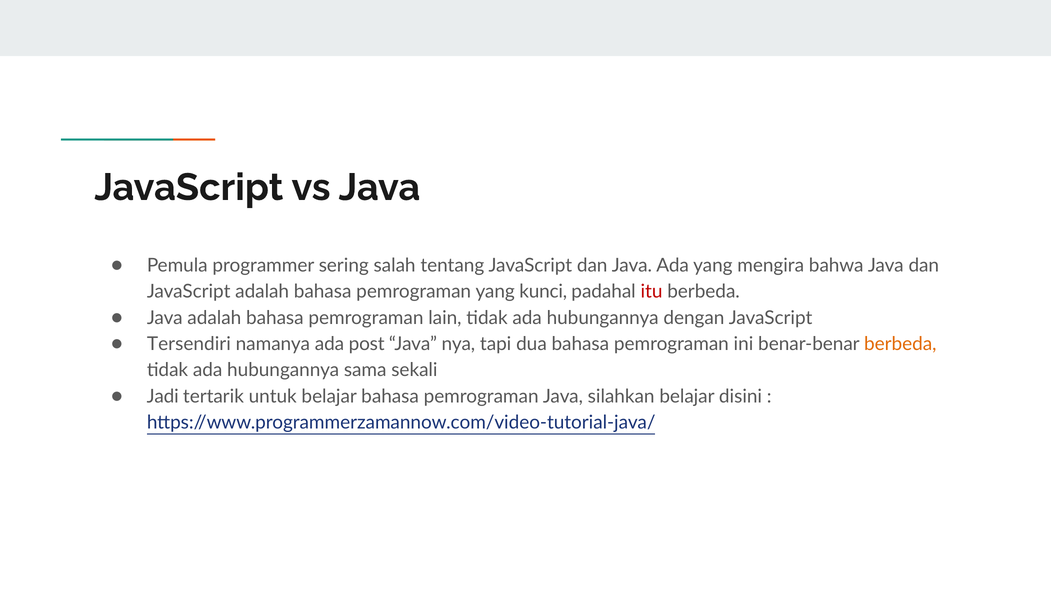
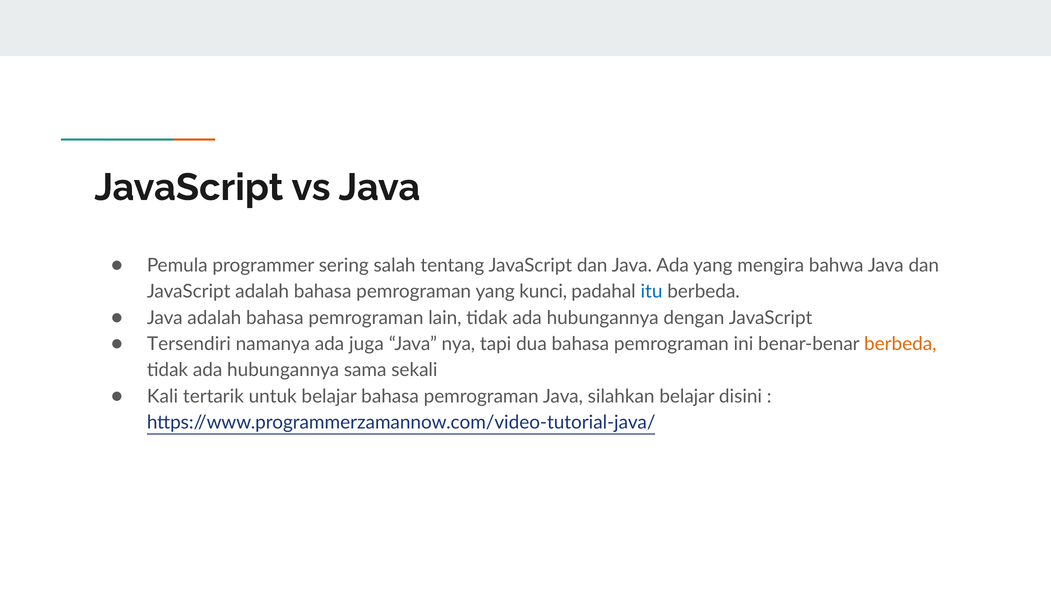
itu colour: red -> blue
post: post -> juga
Jadi: Jadi -> Kali
